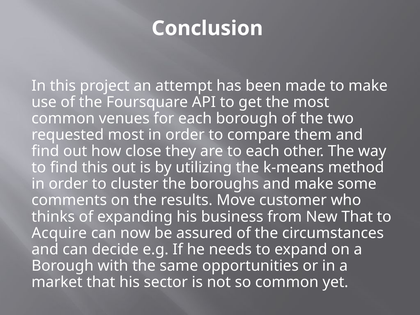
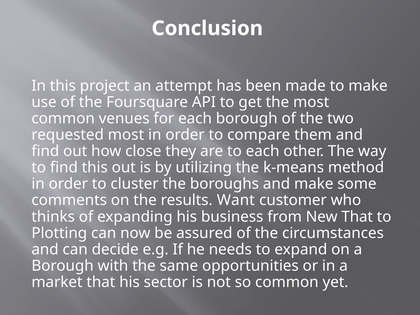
Move: Move -> Want
Acquire: Acquire -> Plotting
